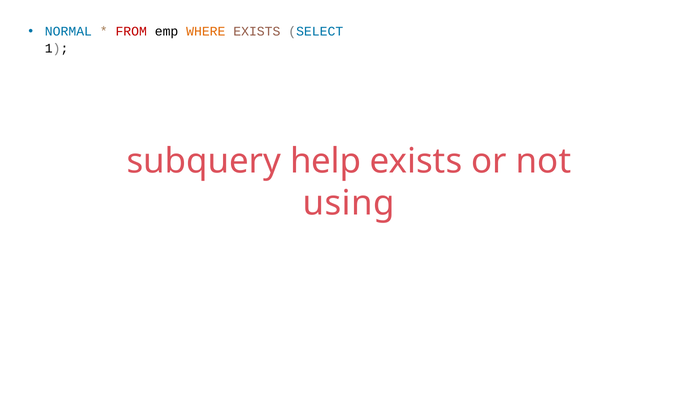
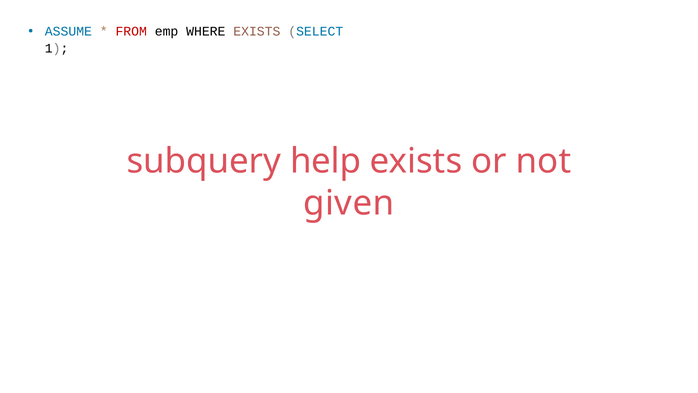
NORMAL: NORMAL -> ASSUME
WHERE colour: orange -> black
using: using -> given
